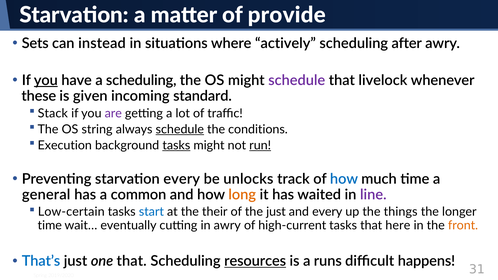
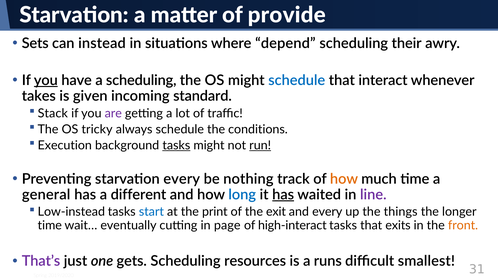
actively: actively -> depend
after: after -> their
schedule at (297, 80) colour: purple -> blue
livelock: livelock -> interact
these: these -> takes
string: string -> tricky
schedule at (180, 129) underline: present -> none
unlocks: unlocks -> nothing
how at (344, 179) colour: blue -> orange
common: common -> different
long colour: orange -> blue
has at (283, 195) underline: none -> present
Low-certain: Low-certain -> Low-instead
their: their -> print
the just: just -> exit
in awry: awry -> page
high-current: high-current -> high-interact
here: here -> exits
That’s colour: blue -> purple
one that: that -> gets
resources underline: present -> none
happens: happens -> smallest
